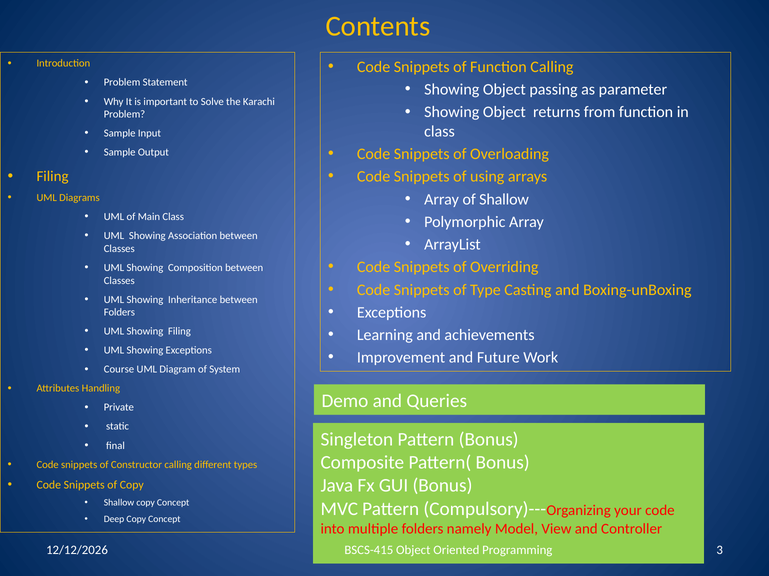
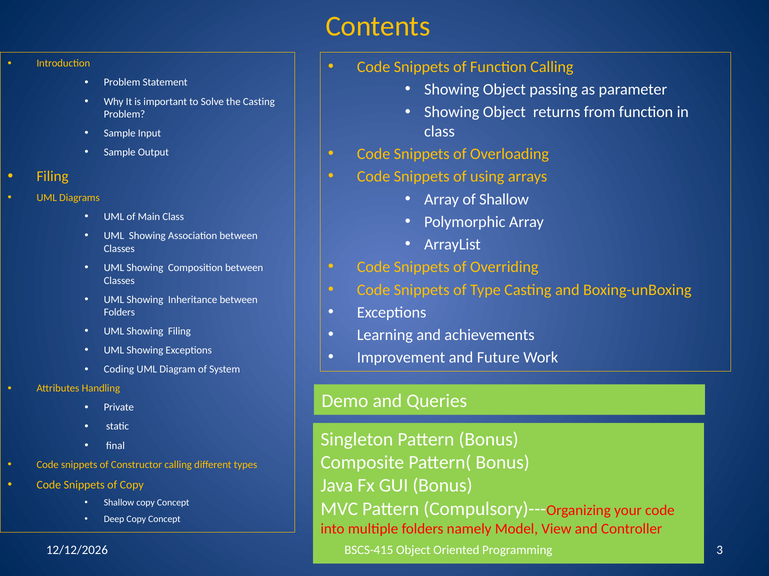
the Karachi: Karachi -> Casting
Course: Course -> Coding
